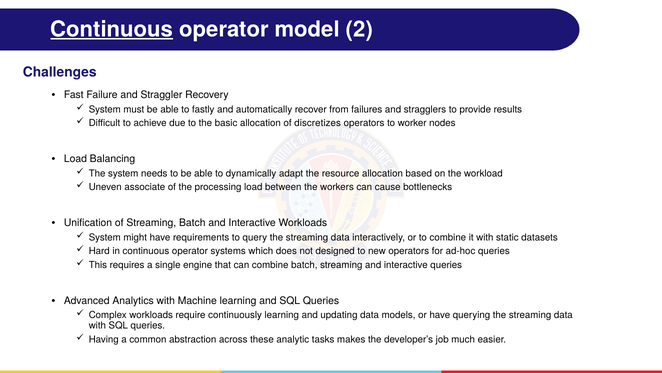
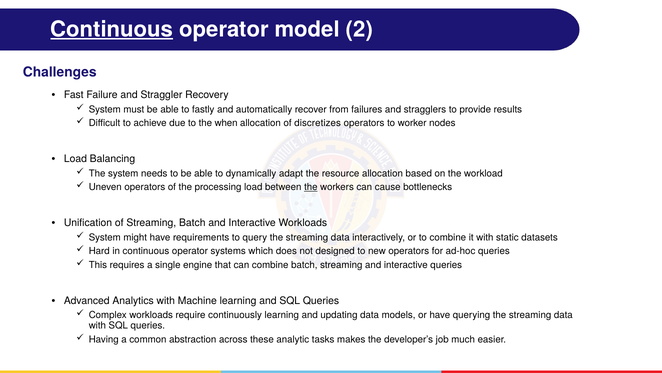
basic: basic -> when
Uneven associate: associate -> operators
the at (311, 187) underline: none -> present
